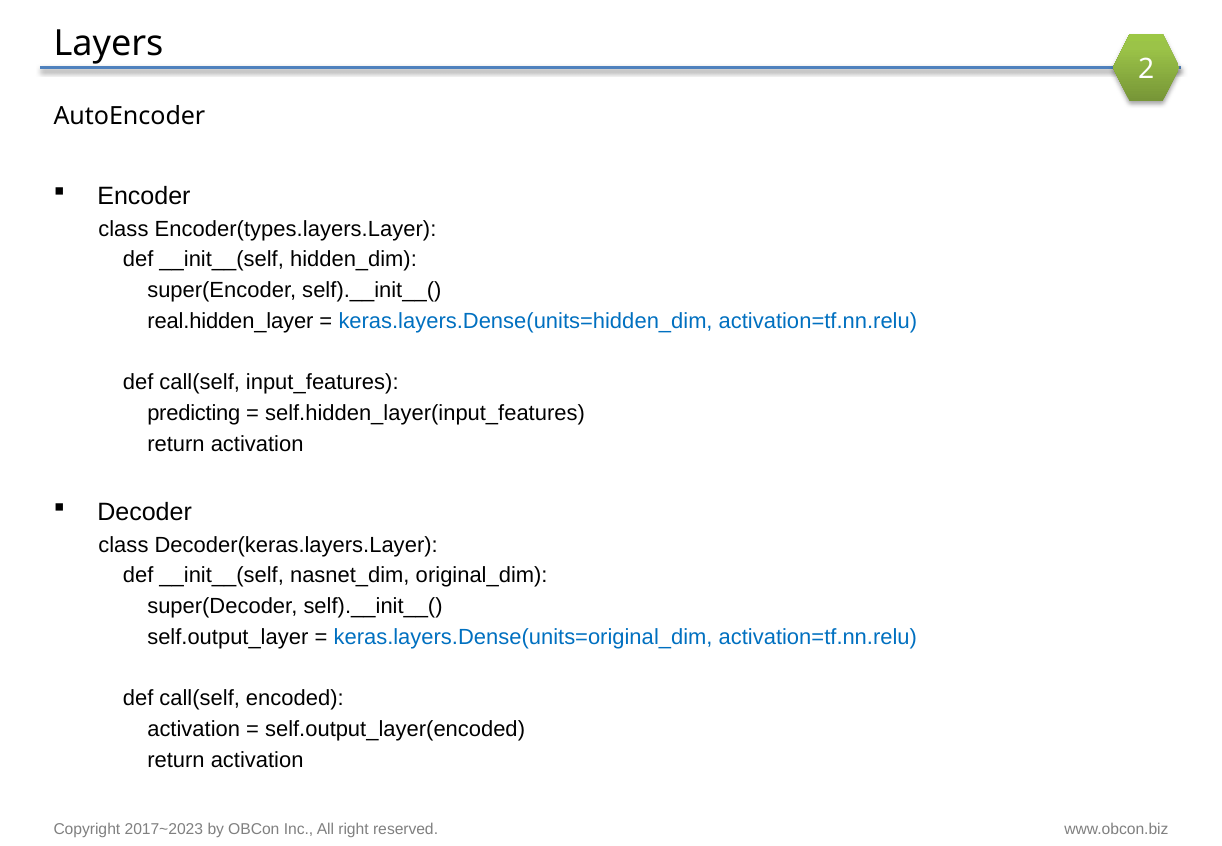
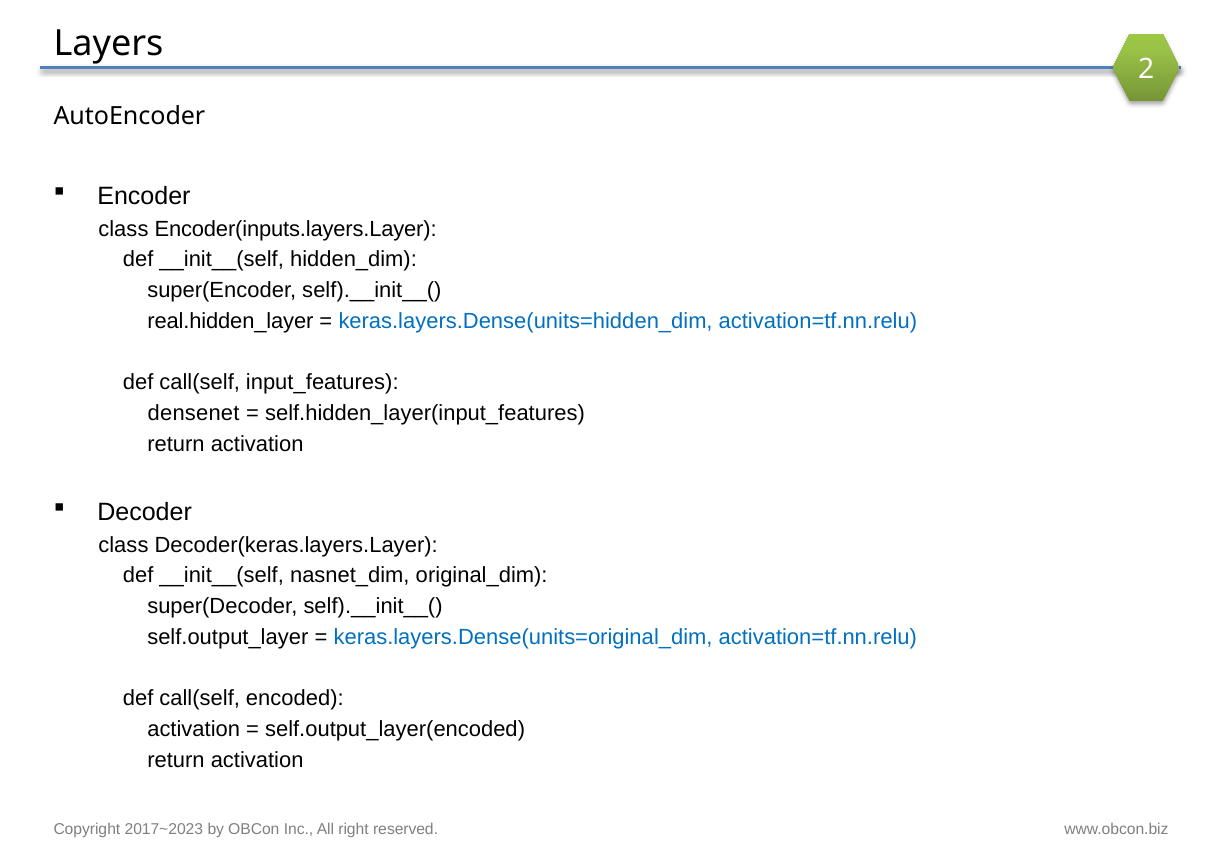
Encoder(types.layers.Layer: Encoder(types.layers.Layer -> Encoder(inputs.layers.Layer
predicting: predicting -> densenet
